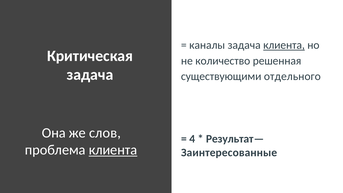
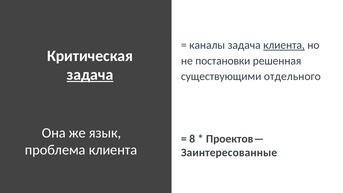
количество: количество -> постановки
задача at (90, 75) underline: none -> present
слов: слов -> язык
4: 4 -> 8
Результат: Результат -> Проектов
клиента at (113, 150) underline: present -> none
